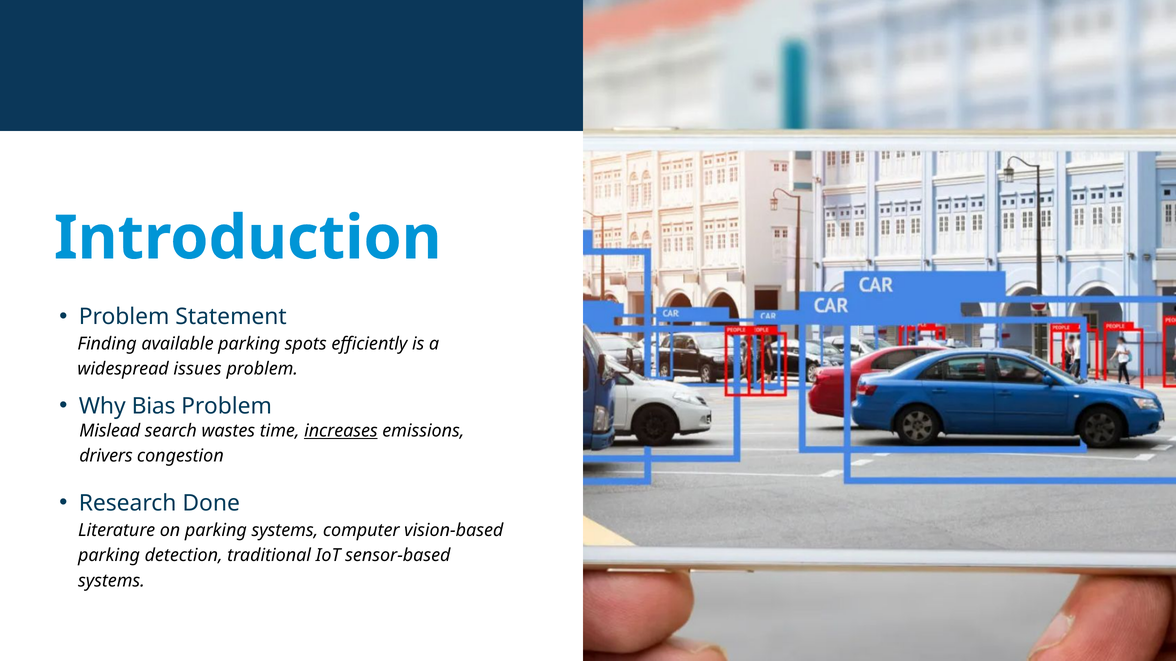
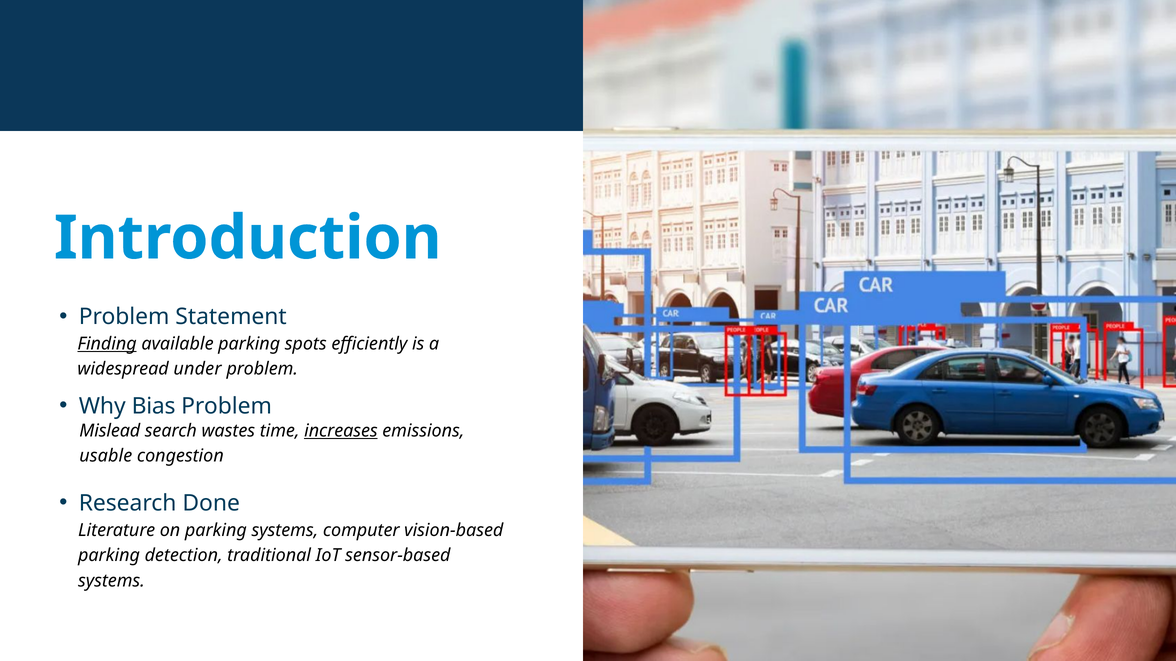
Finding underline: none -> present
issues: issues -> under
drivers: drivers -> usable
